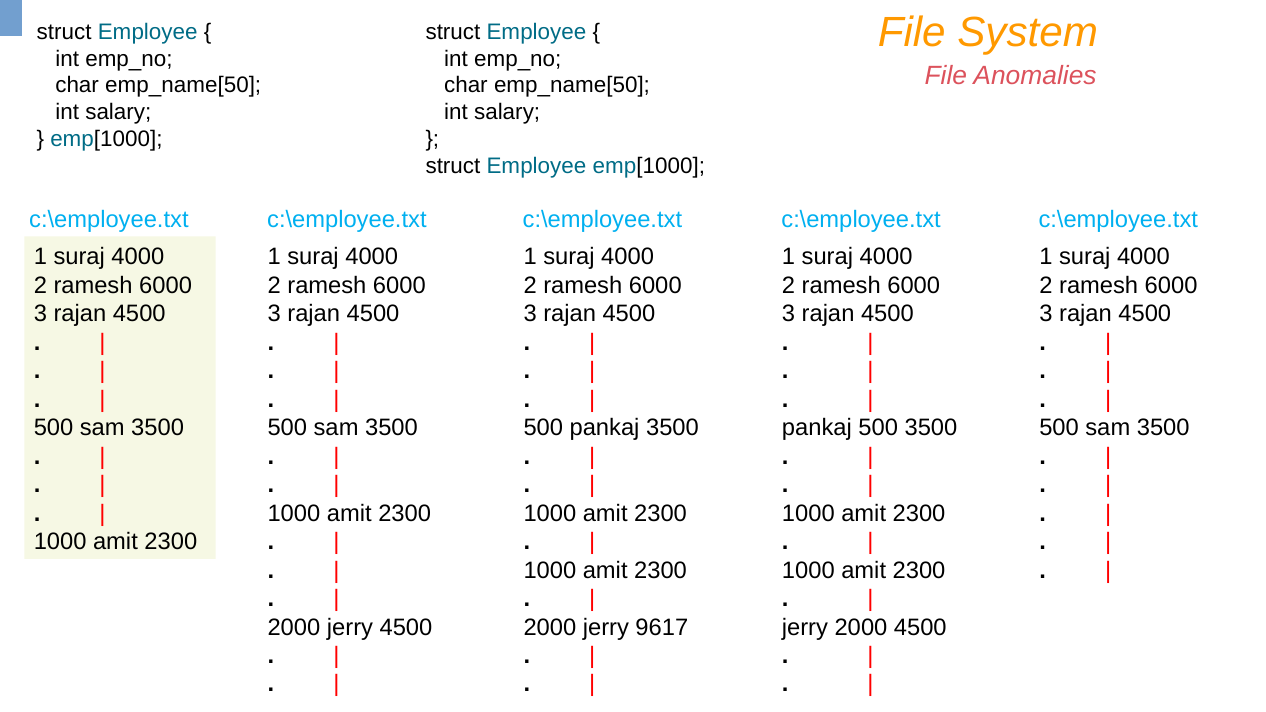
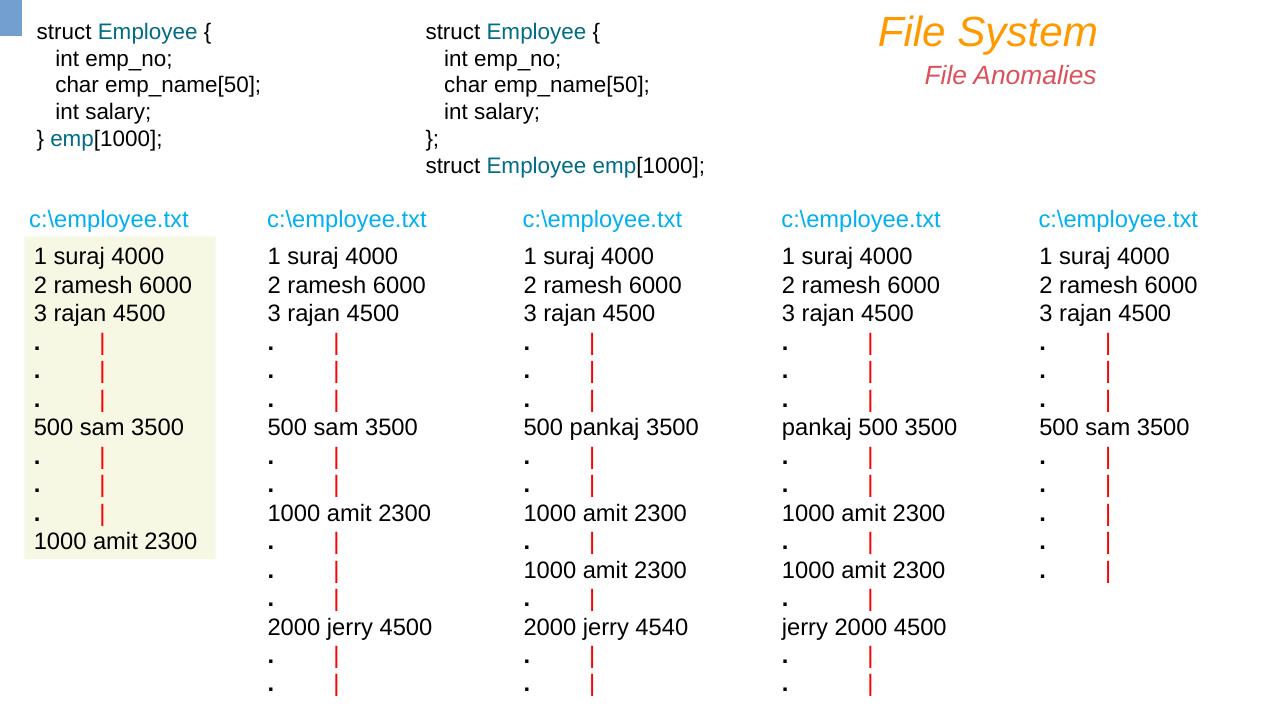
9617: 9617 -> 4540
